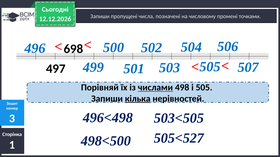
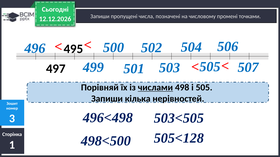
698: 698 -> 495
кілька underline: present -> none
505<527: 505<527 -> 505<128
